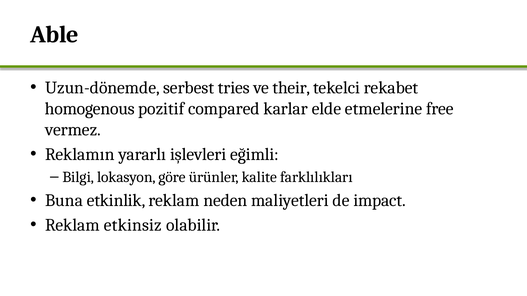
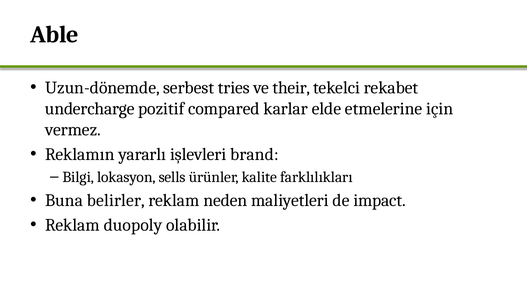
homogenous: homogenous -> undercharge
free: free -> için
eğimli: eğimli -> brand
göre: göre -> sells
etkinlik: etkinlik -> belirler
etkinsiz: etkinsiz -> duopoly
